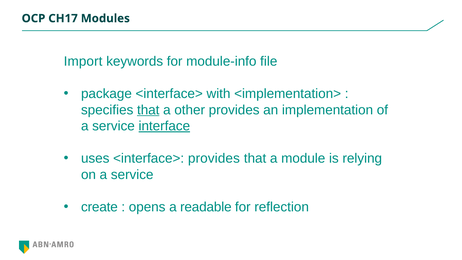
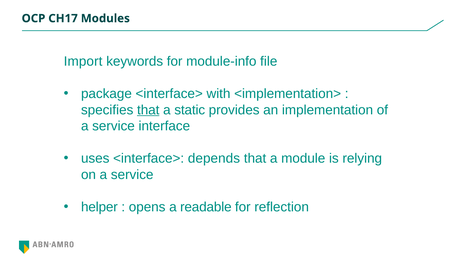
other: other -> static
interface underline: present -> none
<interface> provides: provides -> depends
create: create -> helper
